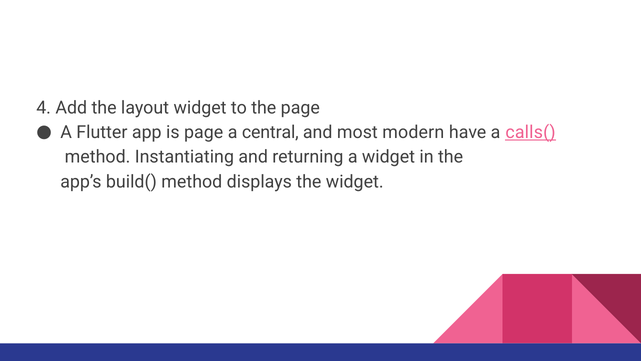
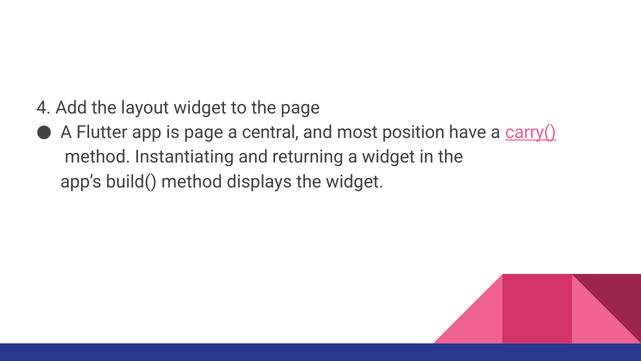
modern: modern -> position
calls(: calls( -> carry(
